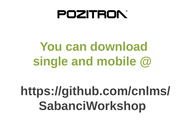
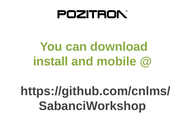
single: single -> install
